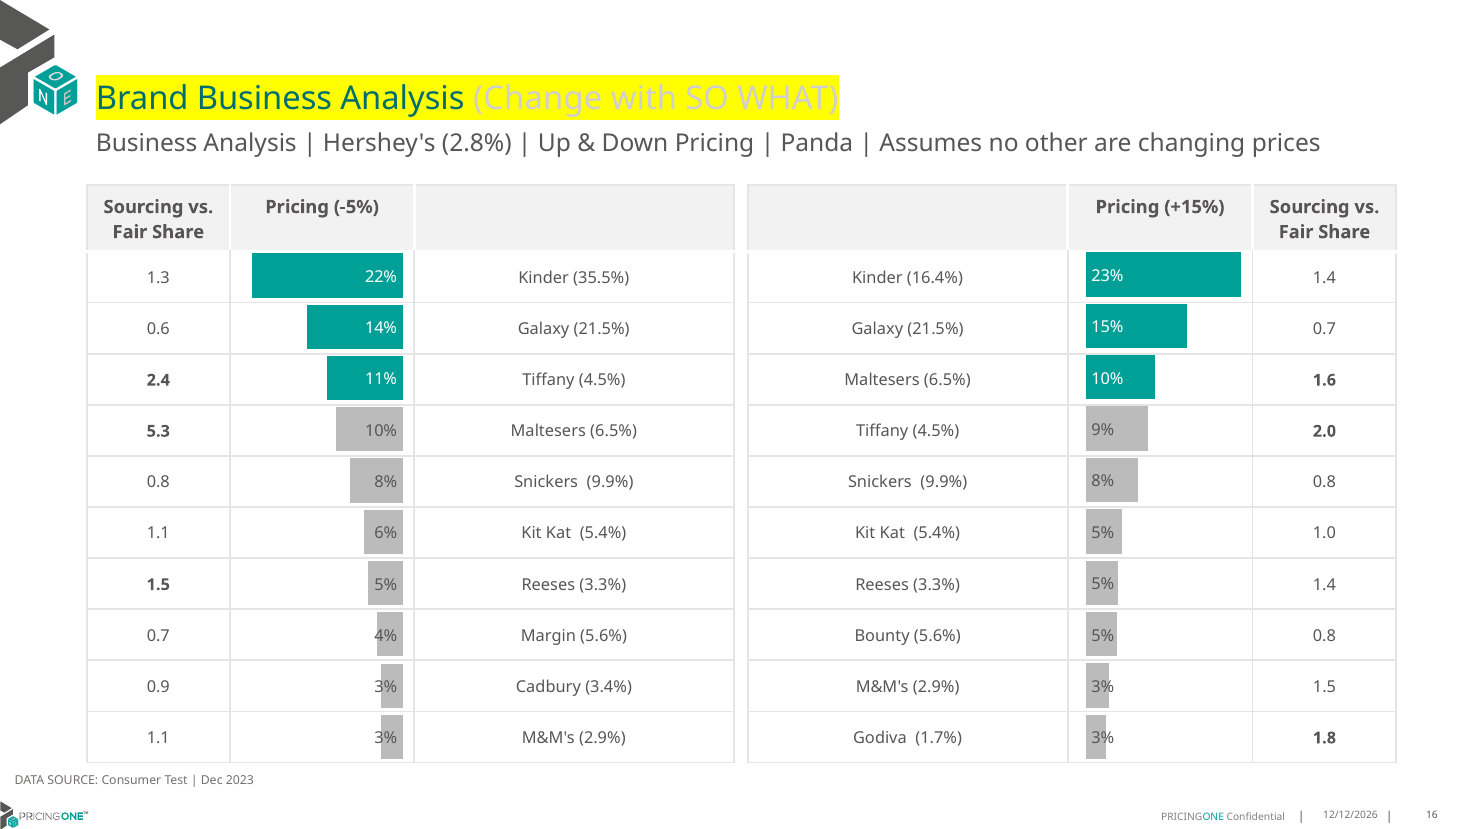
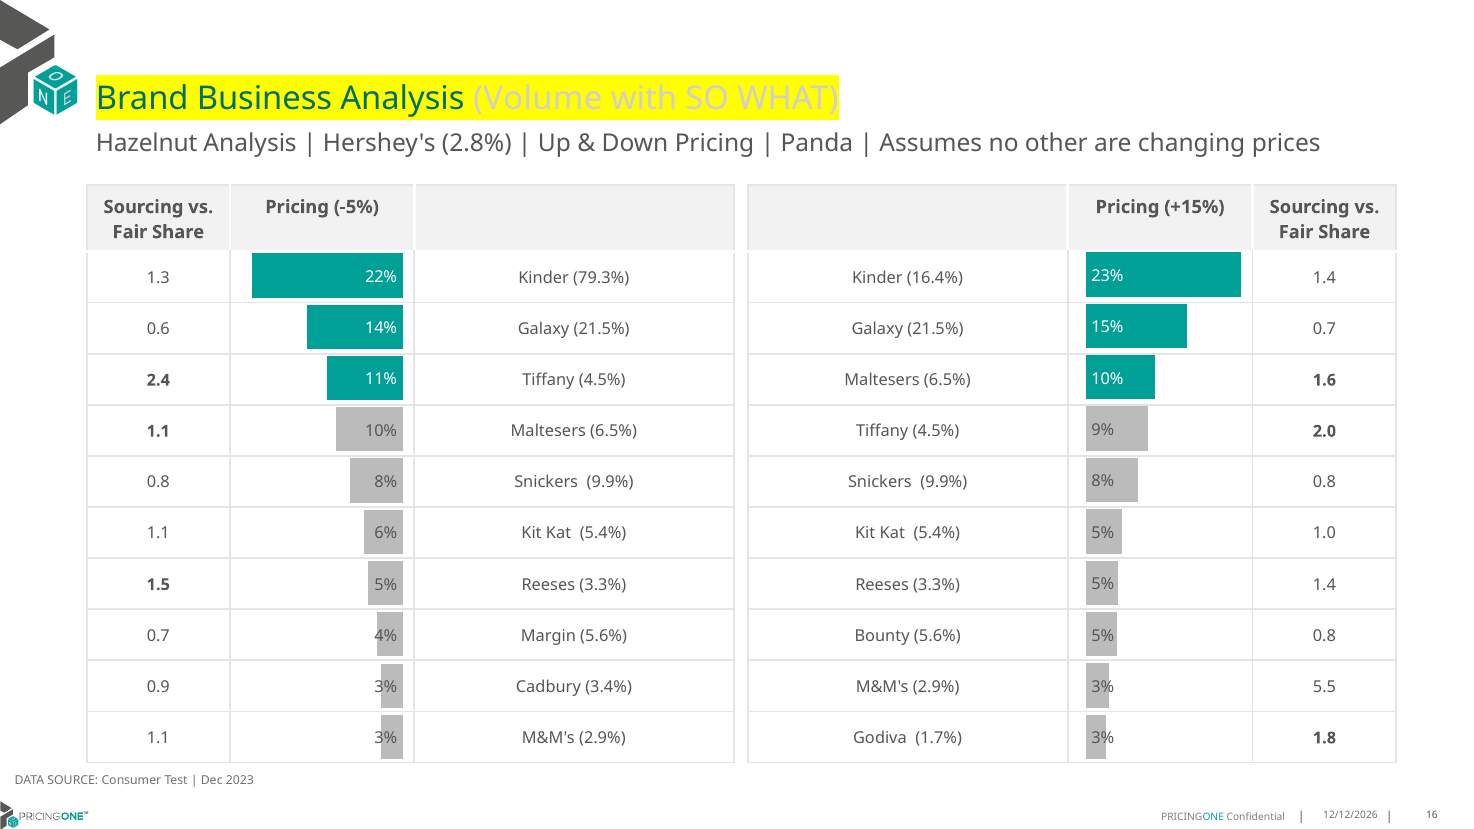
Change: Change -> Volume
Business at (147, 144): Business -> Hazelnut
35.5%: 35.5% -> 79.3%
5.3 at (158, 431): 5.3 -> 1.1
2.9% 1.5: 1.5 -> 5.5
